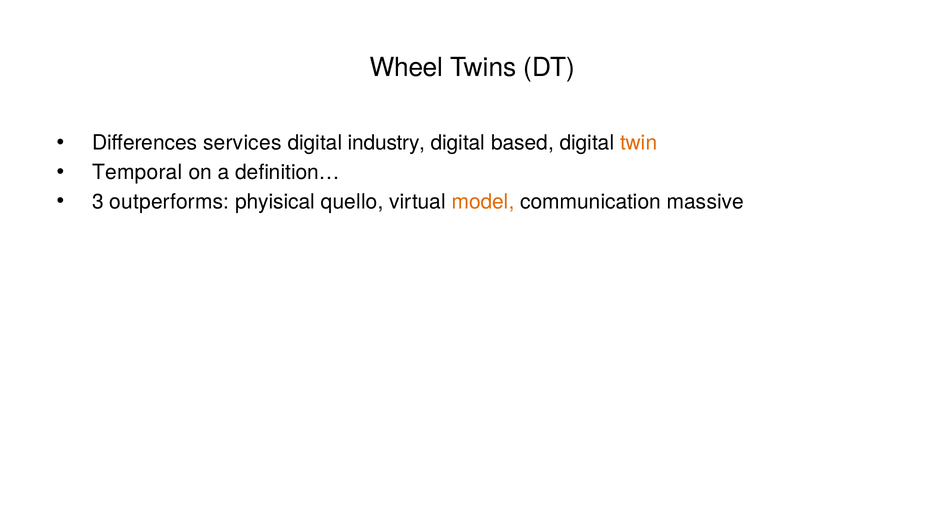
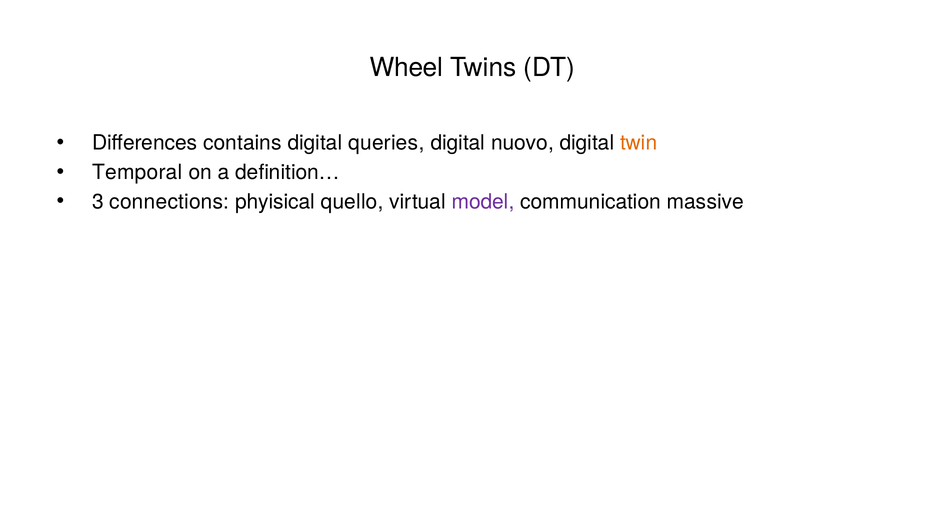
services: services -> contains
industry: industry -> queries
based: based -> nuovo
outperforms: outperforms -> connections
model colour: orange -> purple
